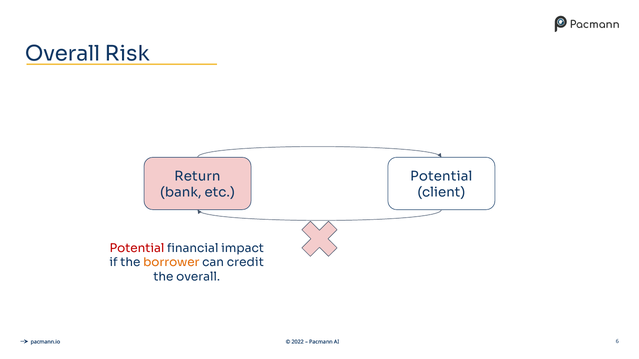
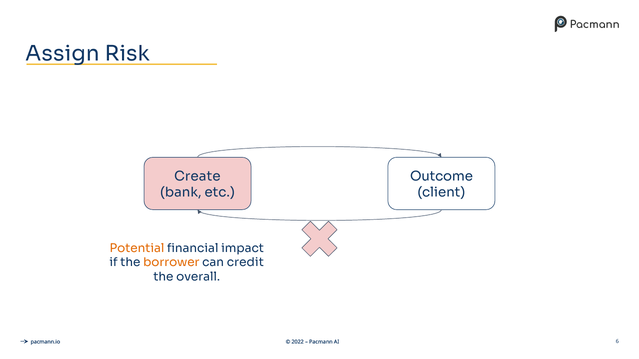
Overall at (63, 54): Overall -> Assign
Return: Return -> Create
Potential at (441, 177): Potential -> Outcome
Potential at (137, 248) colour: red -> orange
